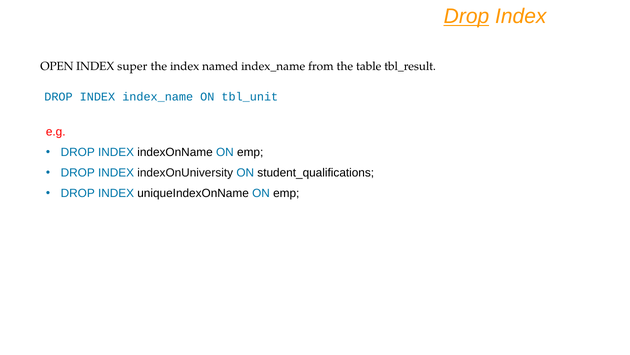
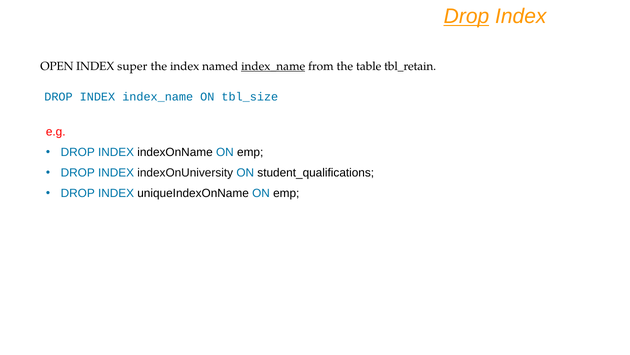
index_name at (273, 66) underline: none -> present
tbl_result: tbl_result -> tbl_retain
tbl_unit: tbl_unit -> tbl_size
